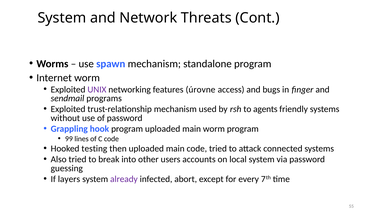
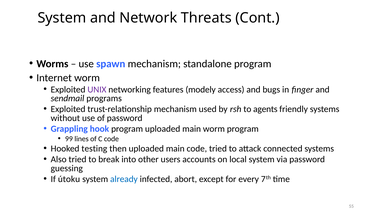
úrovne: úrovne -> modely
layers: layers -> útoku
already colour: purple -> blue
